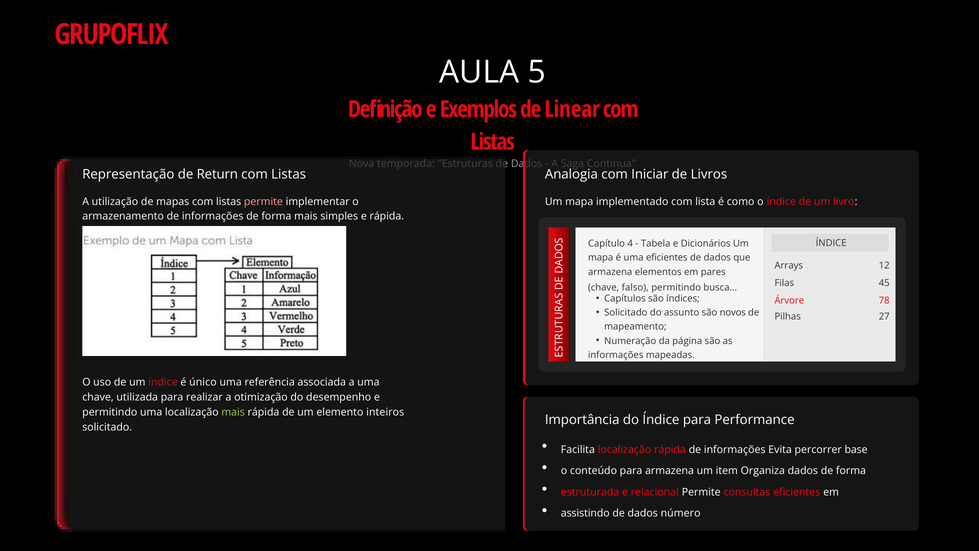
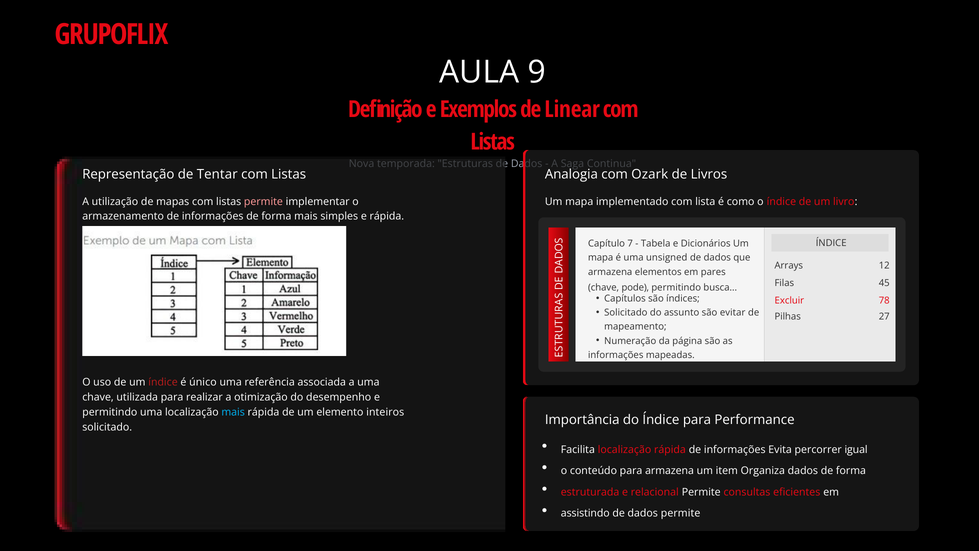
5: 5 -> 9
Return: Return -> Tentar
Iniciar: Iniciar -> Ozark
4: 4 -> 7
uma eficientes: eficientes -> unsigned
falso: falso -> pode
Árvore: Árvore -> Excluir
novos: novos -> evitar
mais at (233, 412) colour: light green -> light blue
base: base -> igual
dados número: número -> permite
